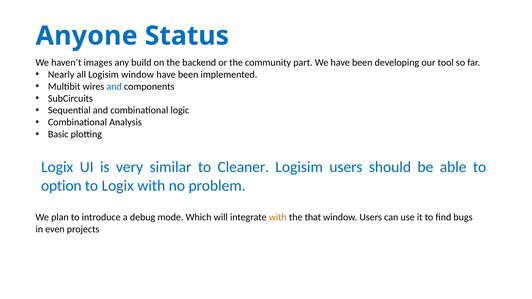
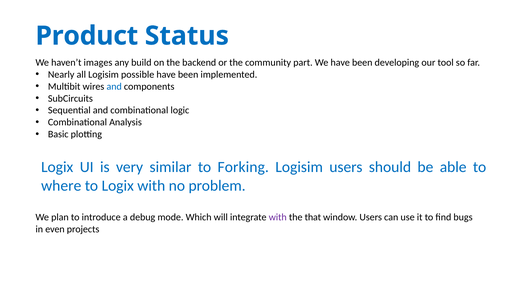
Anyone: Anyone -> Product
Logisim window: window -> possible
Cleaner: Cleaner -> Forking
option: option -> where
with at (278, 217) colour: orange -> purple
